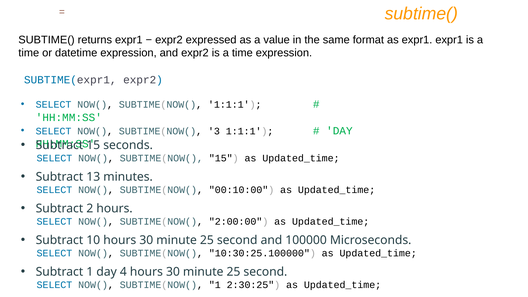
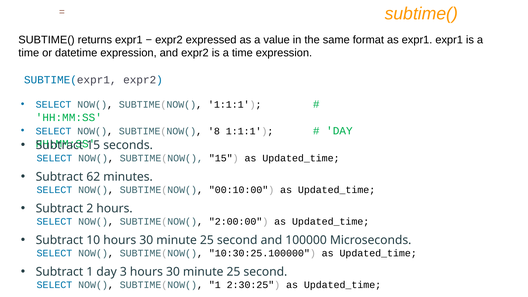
3: 3 -> 8
13: 13 -> 62
4: 4 -> 3
